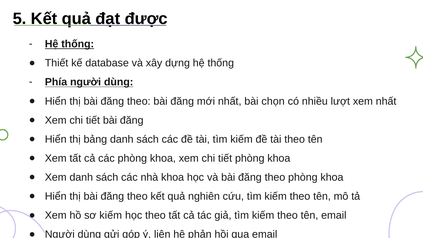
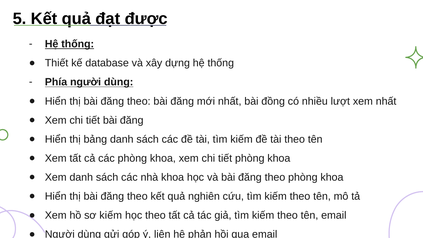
chọn: chọn -> đồng
